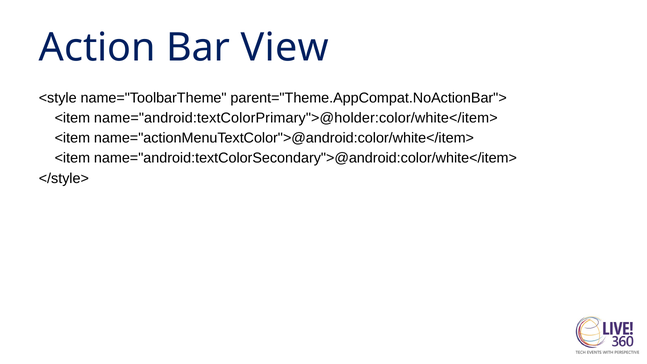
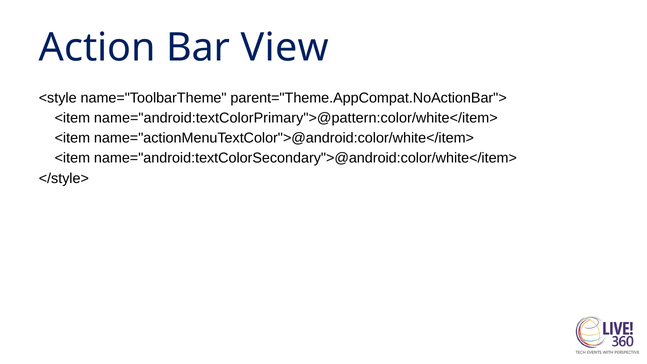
name="android:textColorPrimary">@holder:color/white</item>: name="android:textColorPrimary">@holder:color/white</item> -> name="android:textColorPrimary">@pattern:color/white</item>
